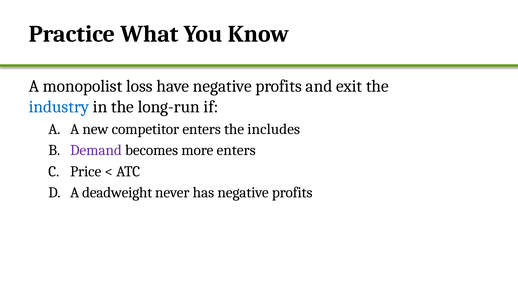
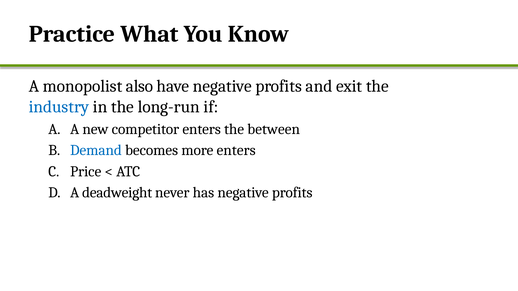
loss: loss -> also
includes: includes -> between
Demand colour: purple -> blue
